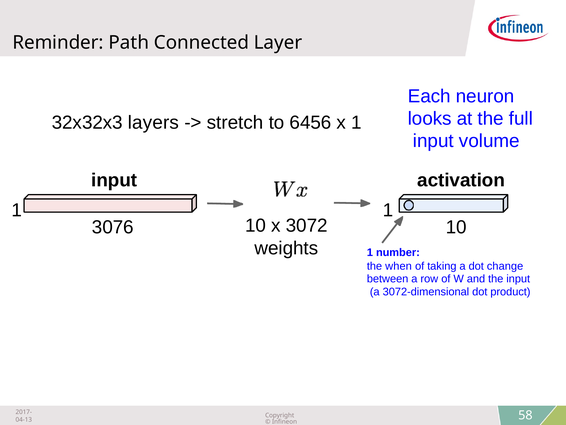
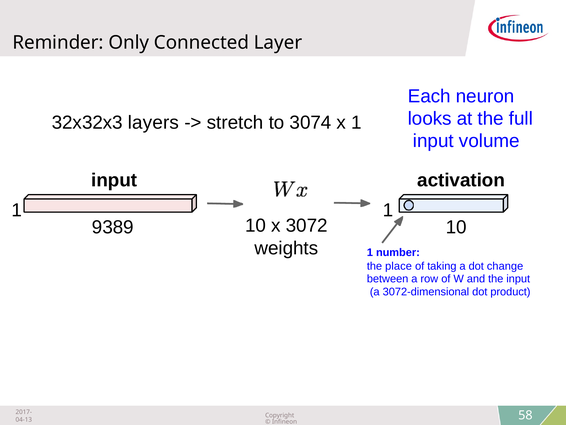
Path: Path -> Only
6456: 6456 -> 3074
3076: 3076 -> 9389
when: when -> place
